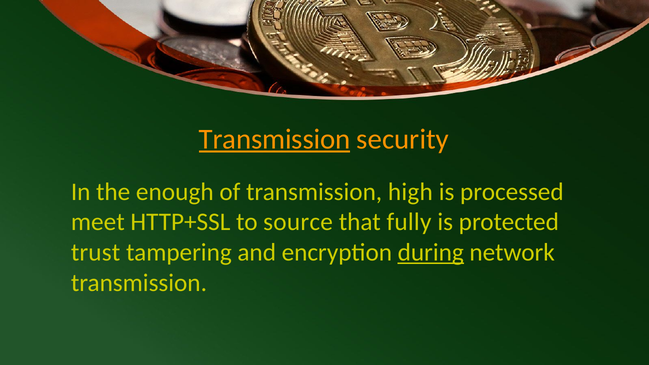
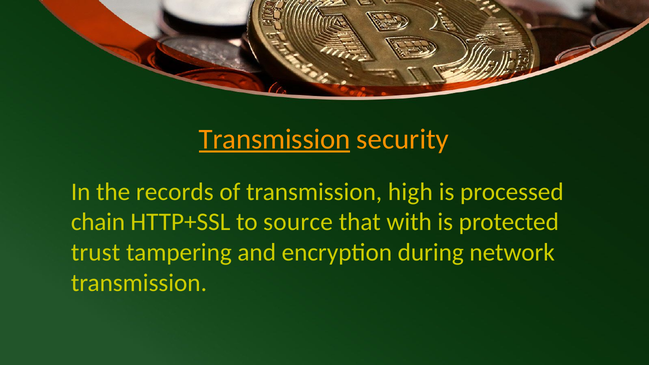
enough: enough -> records
meet: meet -> chain
fully: fully -> with
during underline: present -> none
